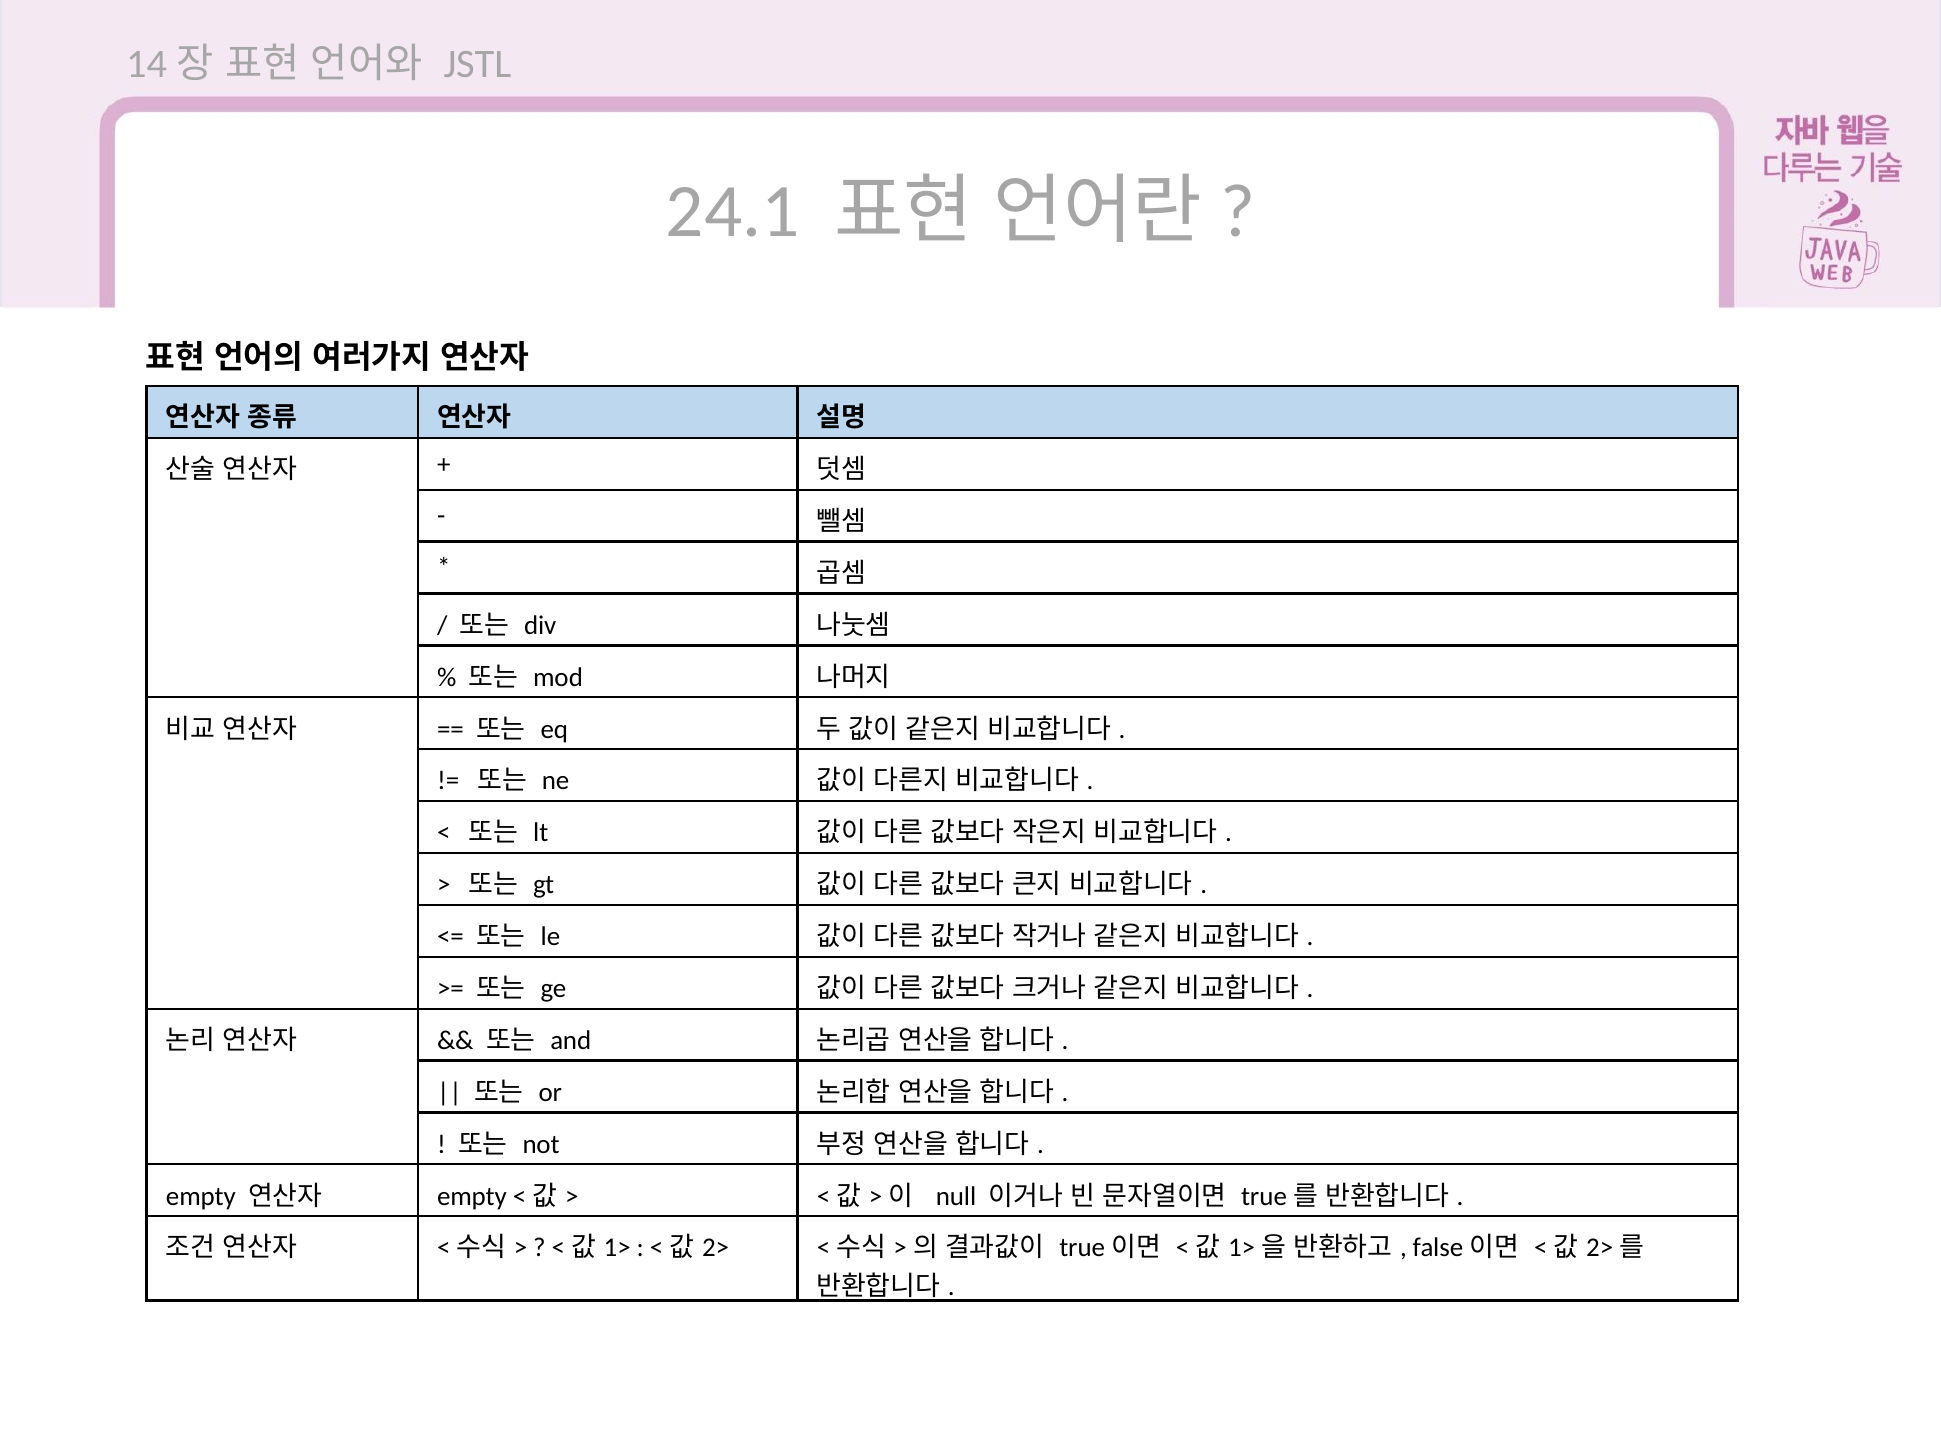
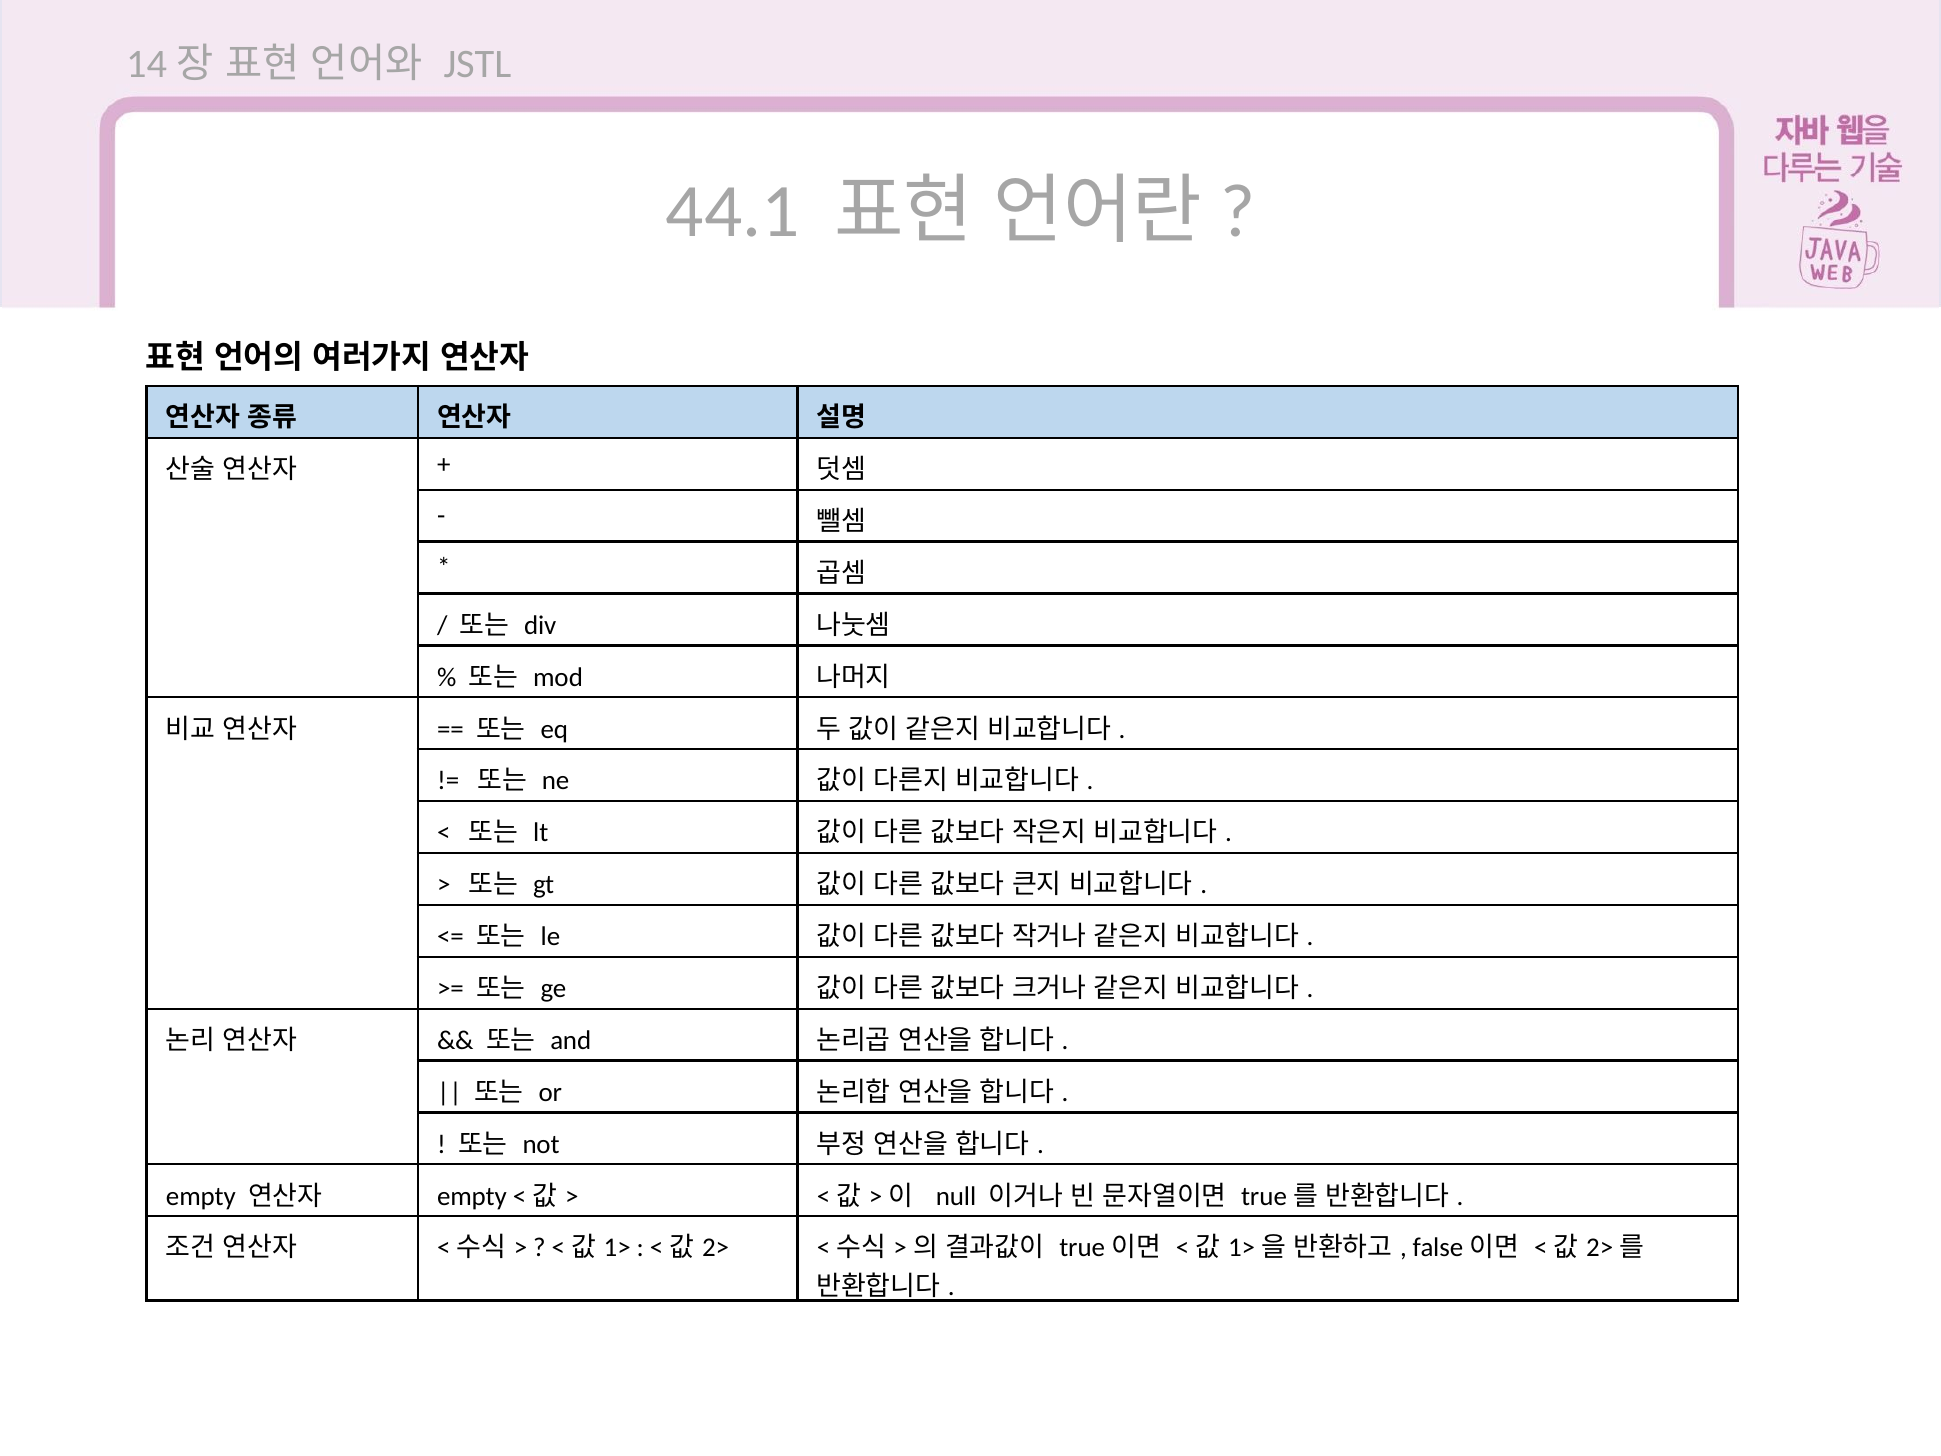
24.1: 24.1 -> 44.1
